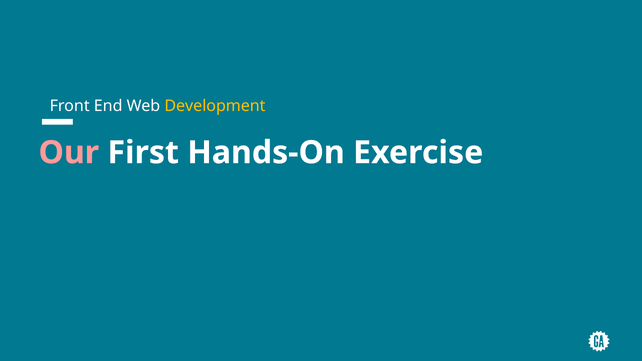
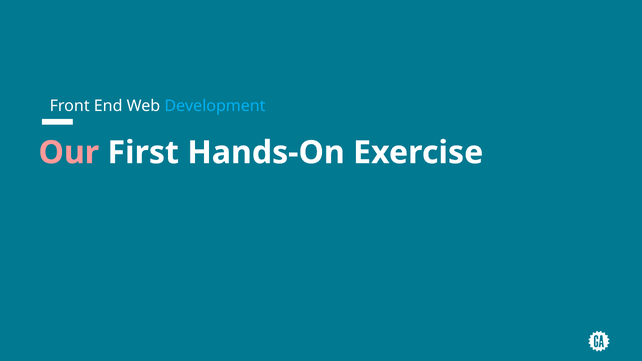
Development colour: yellow -> light blue
